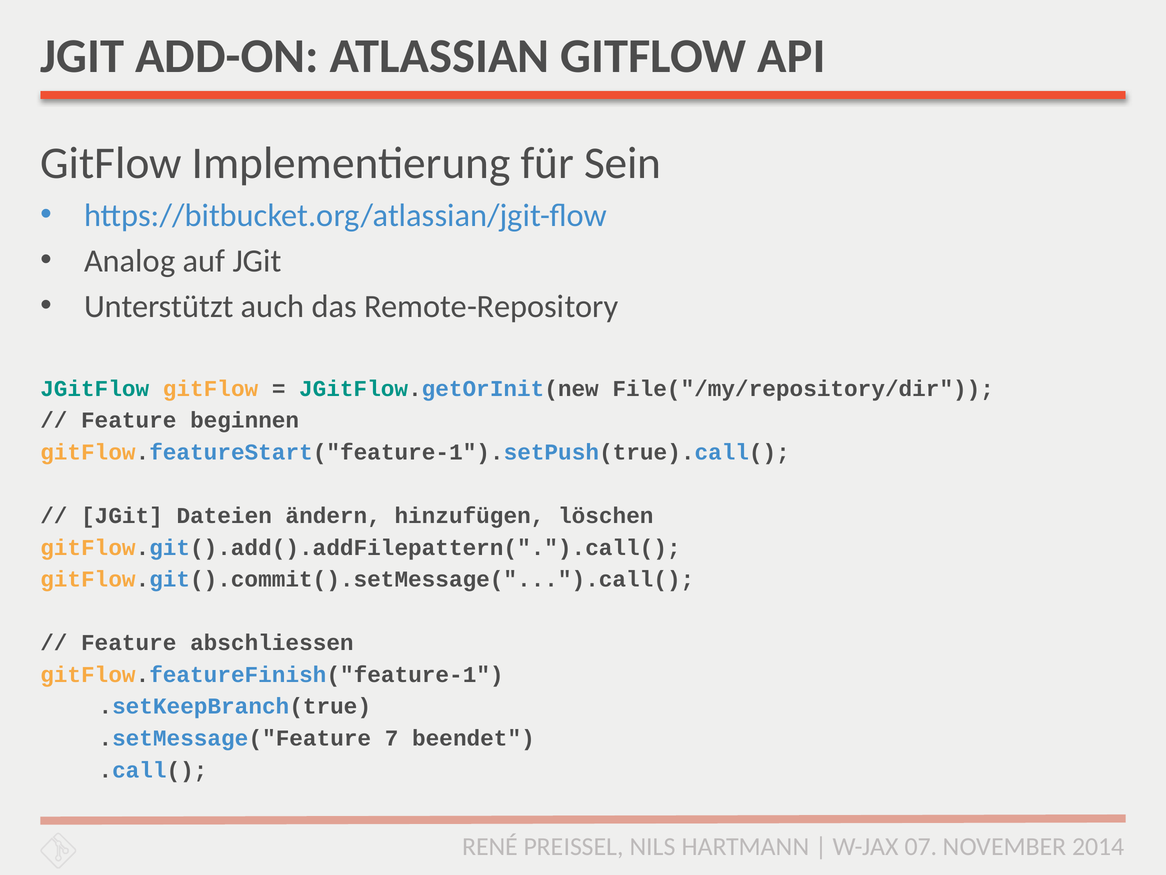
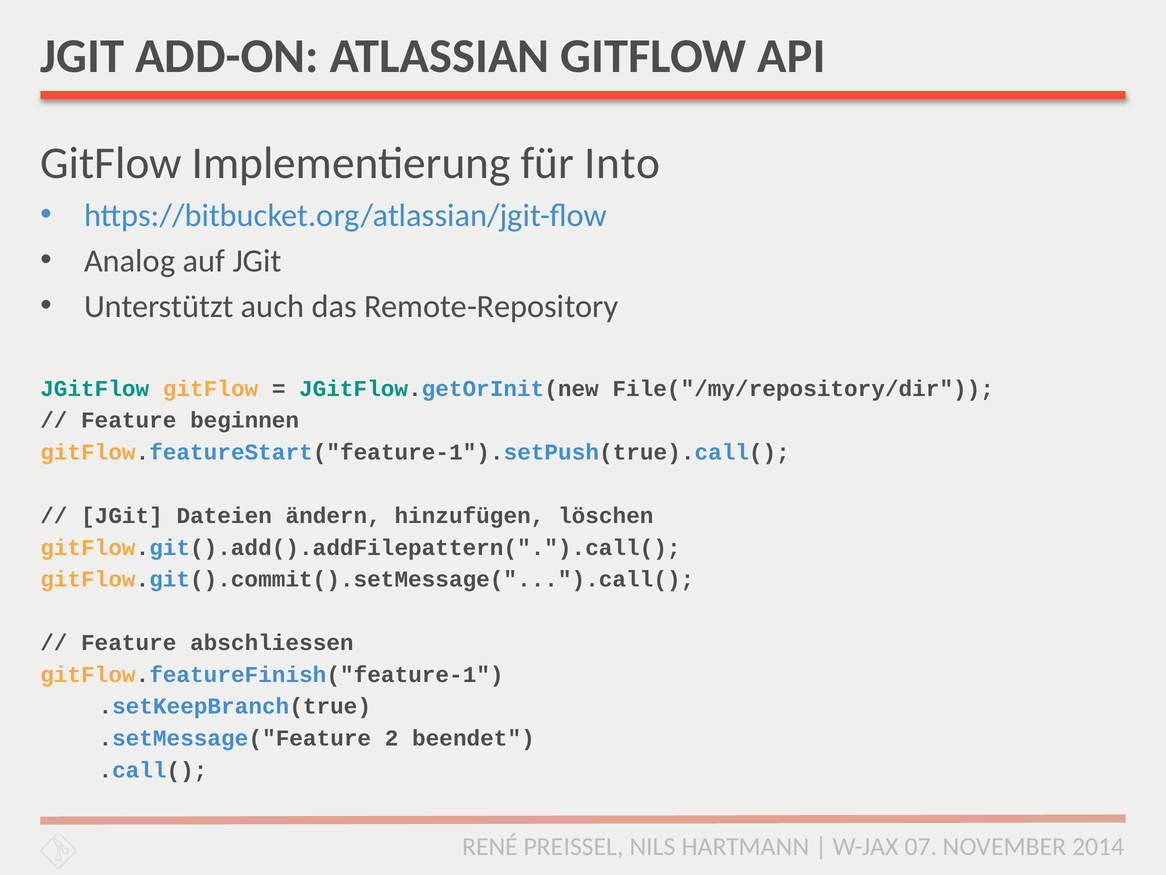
Sein: Sein -> Into
7: 7 -> 2
